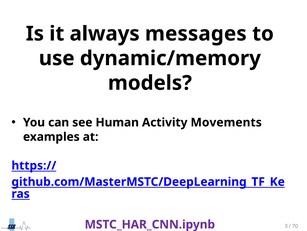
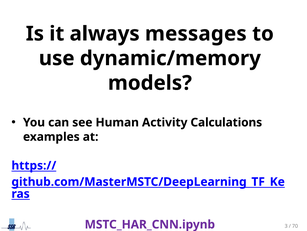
Movements: Movements -> Calculations
